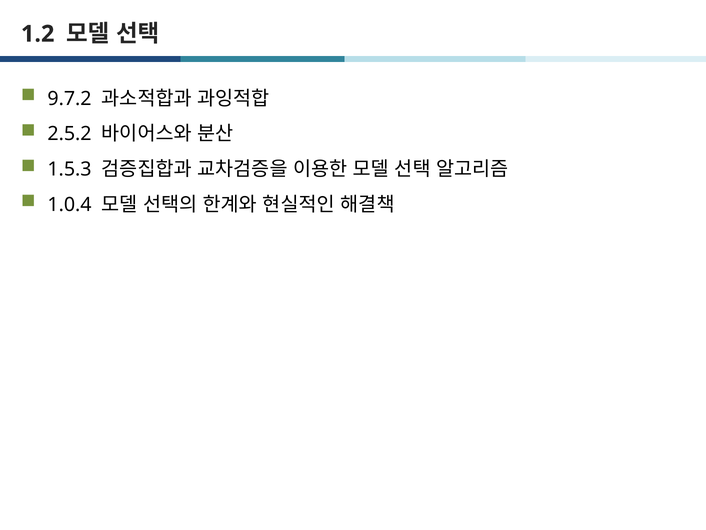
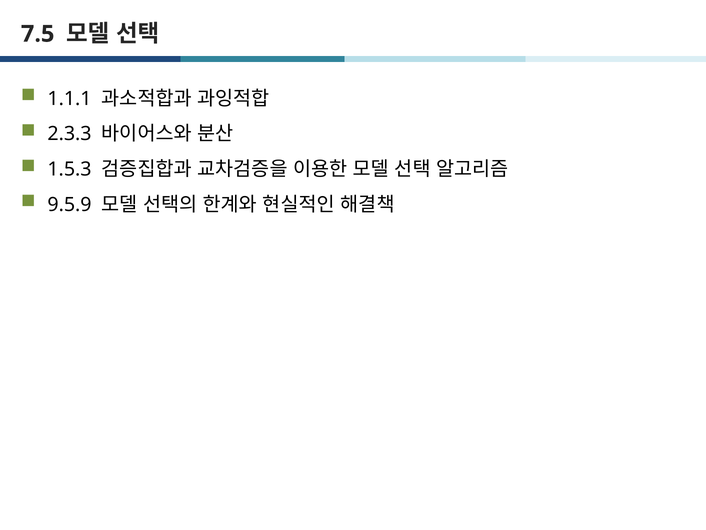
1.2: 1.2 -> 7.5
9.7.2: 9.7.2 -> 1.1.1
2.5.2: 2.5.2 -> 2.3.3
1.0.4: 1.0.4 -> 9.5.9
